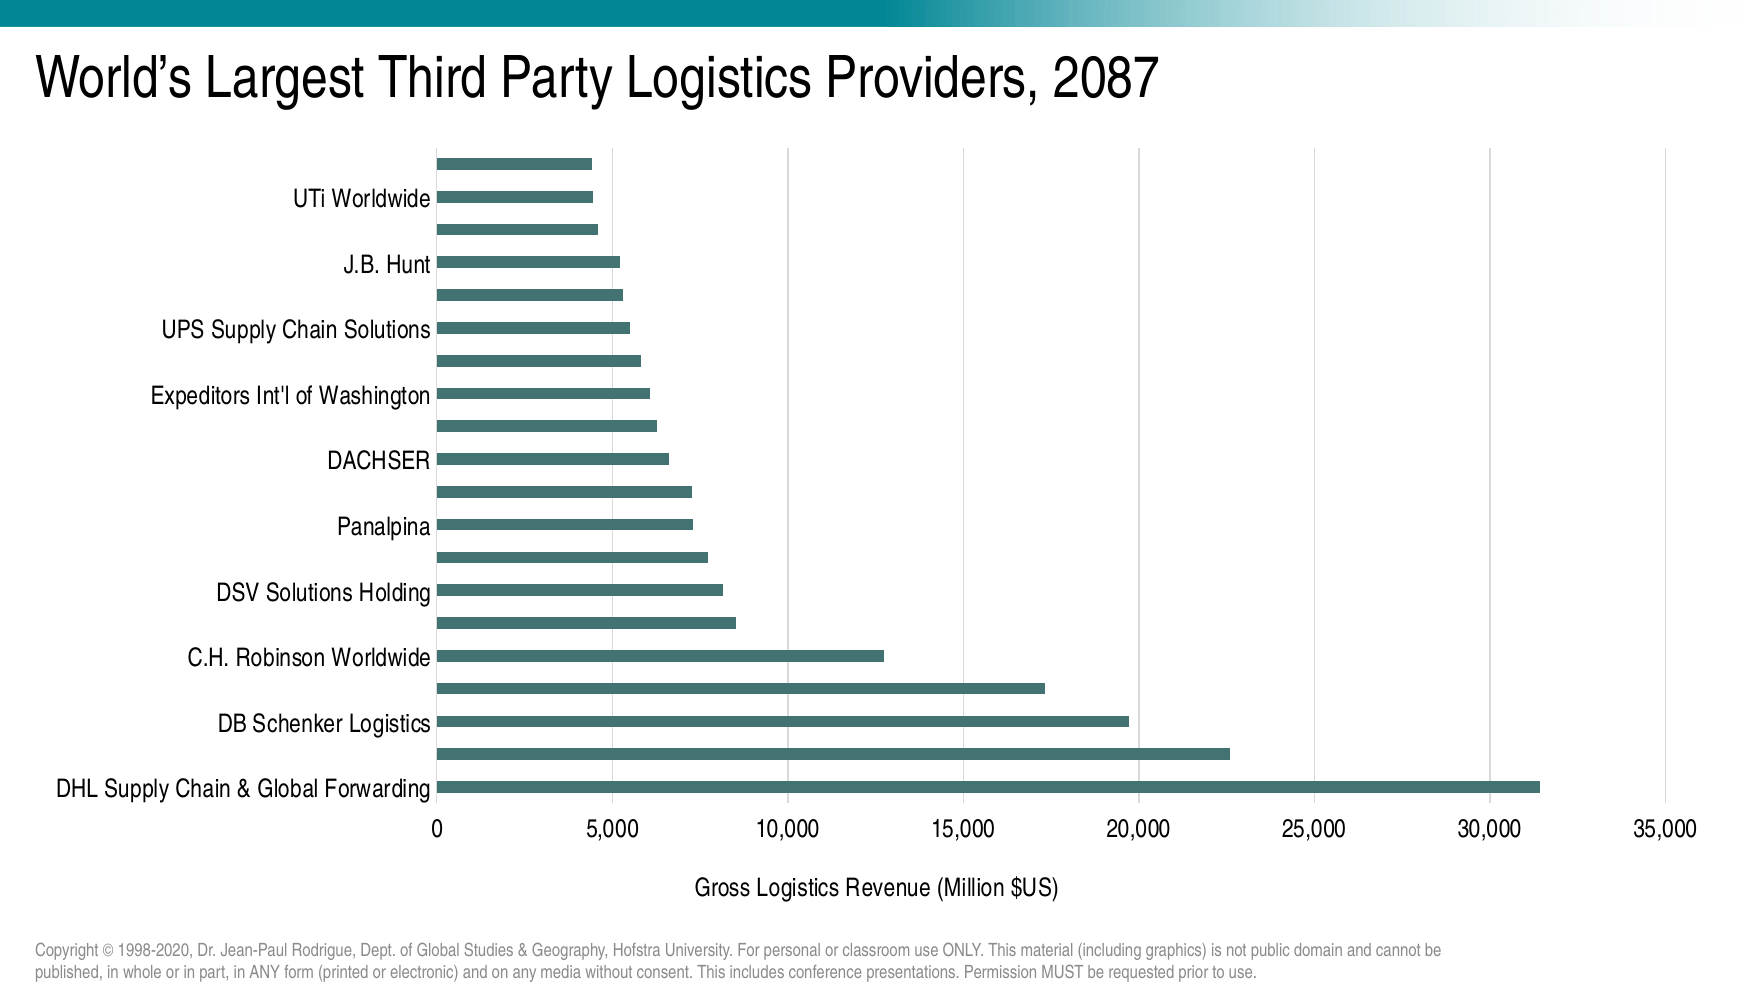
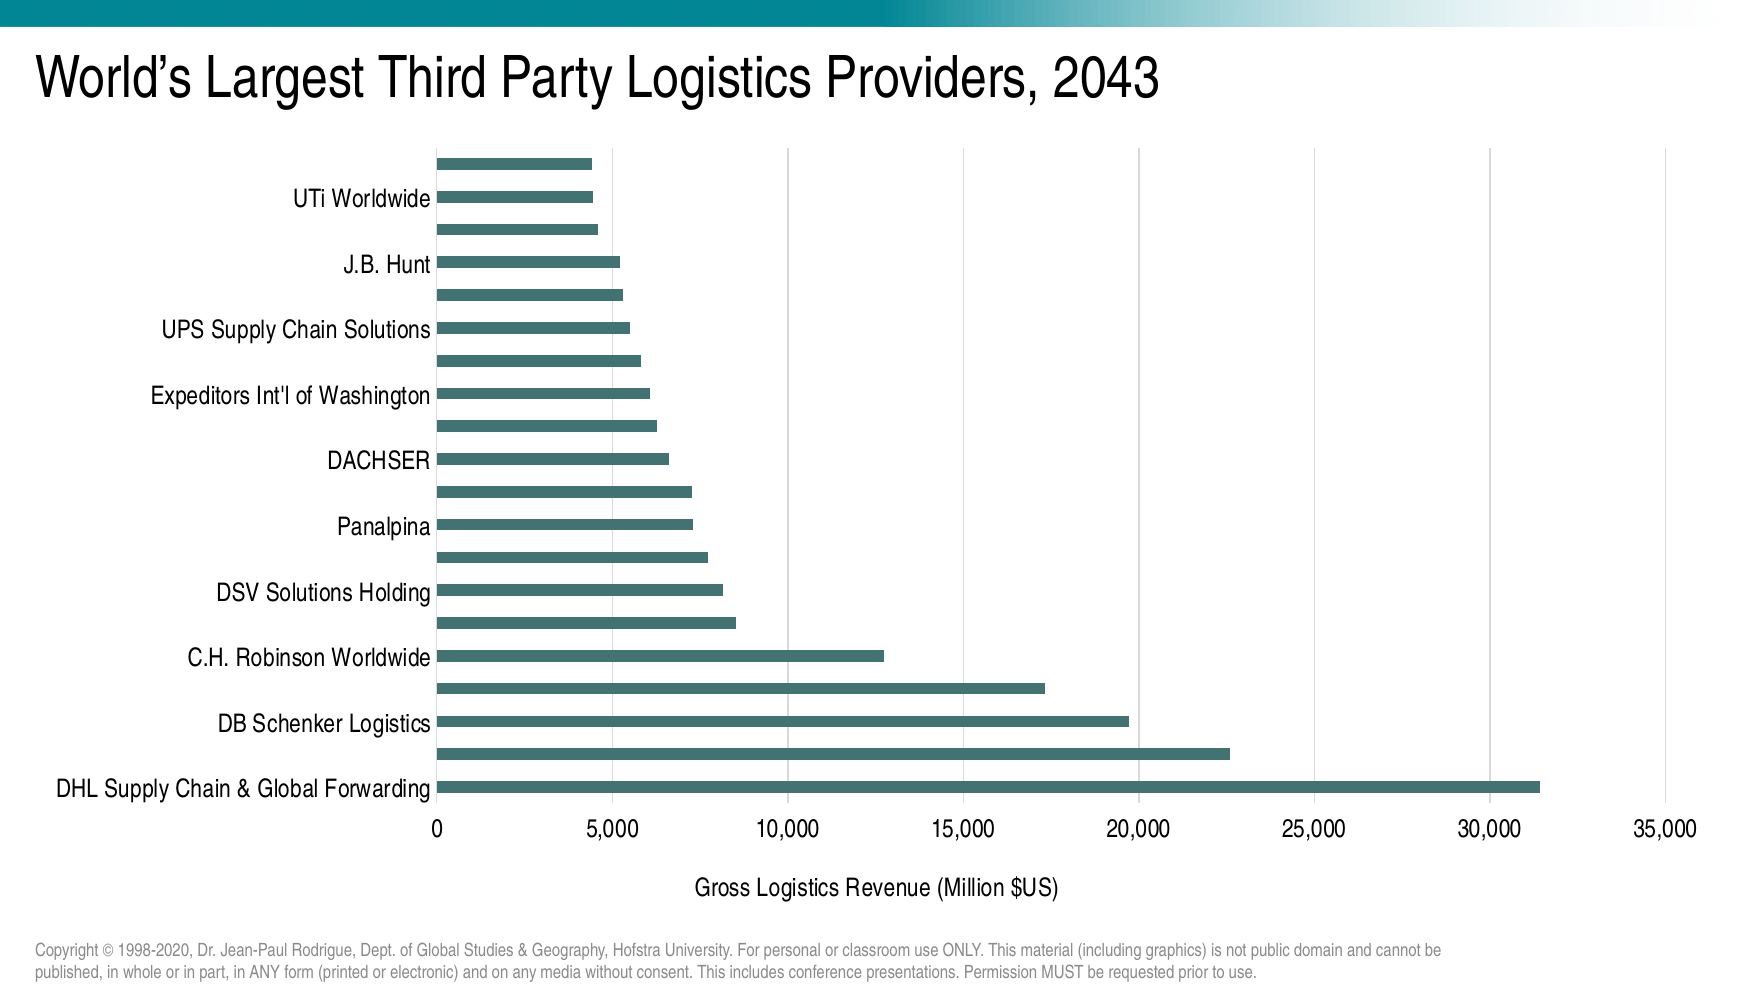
2087: 2087 -> 2043
